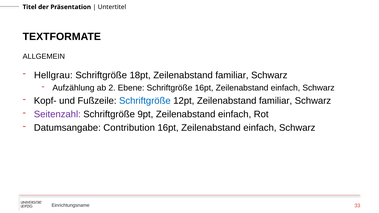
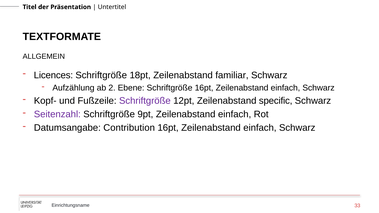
Hellgrau: Hellgrau -> Licences
Schriftgröße at (145, 101) colour: blue -> purple
12pt Zeilenabstand familiar: familiar -> specific
